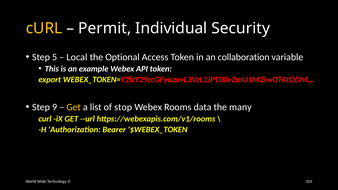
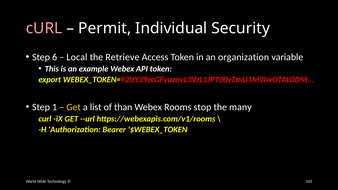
cURL at (44, 28) colour: yellow -> pink
5: 5 -> 6
Optional: Optional -> Retrieve
collaboration: collaboration -> organization
9: 9 -> 1
stop: stop -> than
data: data -> stop
